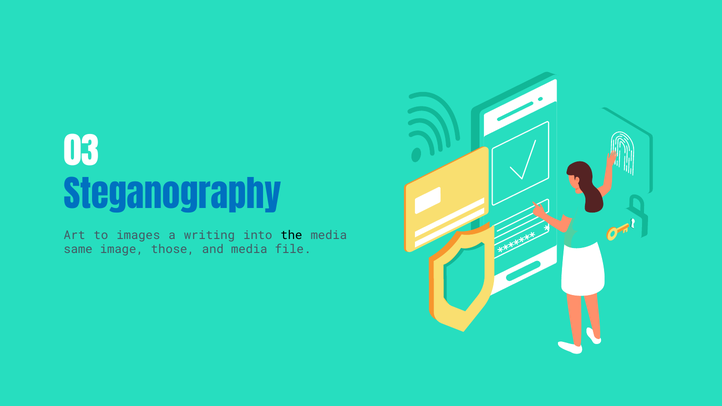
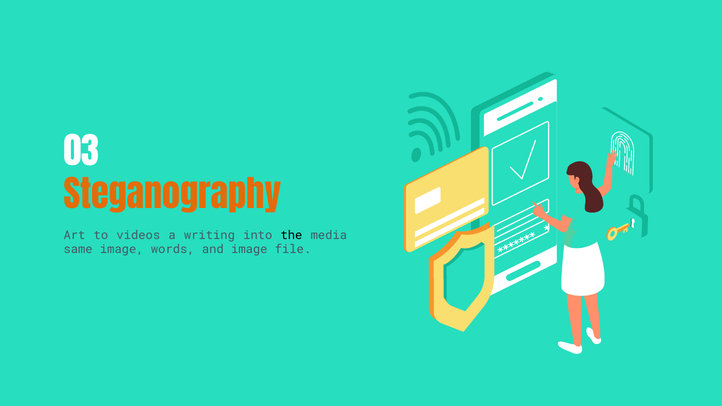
Steganography colour: blue -> orange
images: images -> videos
those: those -> words
and media: media -> image
